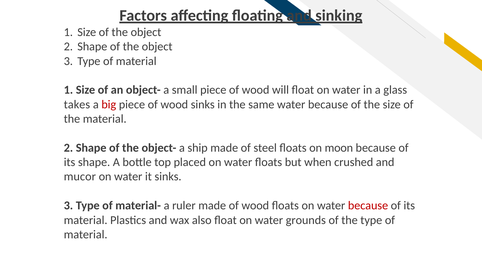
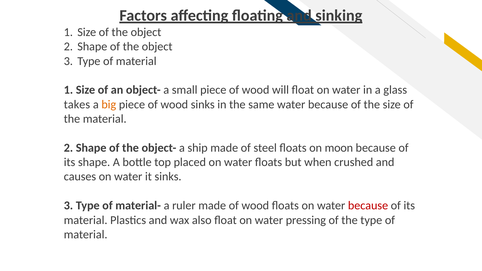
big colour: red -> orange
mucor: mucor -> causes
grounds: grounds -> pressing
